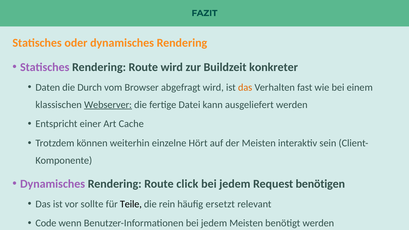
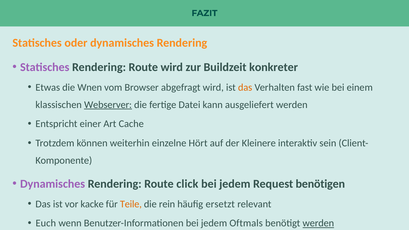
Daten: Daten -> Etwas
Durch: Durch -> Wnen
der Meisten: Meisten -> Kleinere
sollte: sollte -> kacke
Teile colour: black -> orange
Code: Code -> Euch
jedem Meisten: Meisten -> Oftmals
werden at (318, 223) underline: none -> present
